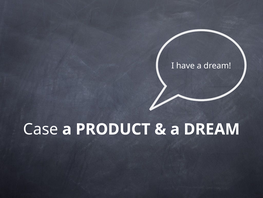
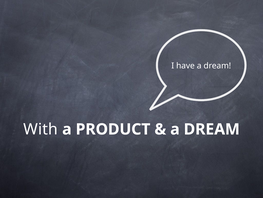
Case: Case -> With
